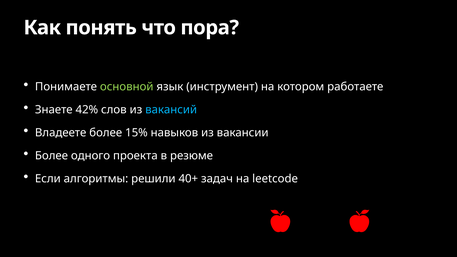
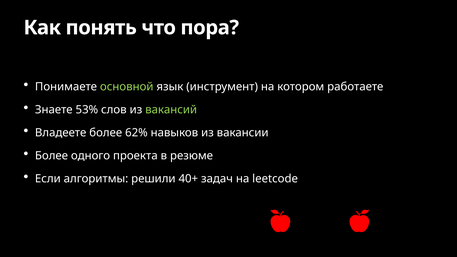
42%: 42% -> 53%
вакансий colour: light blue -> light green
15%: 15% -> 62%
